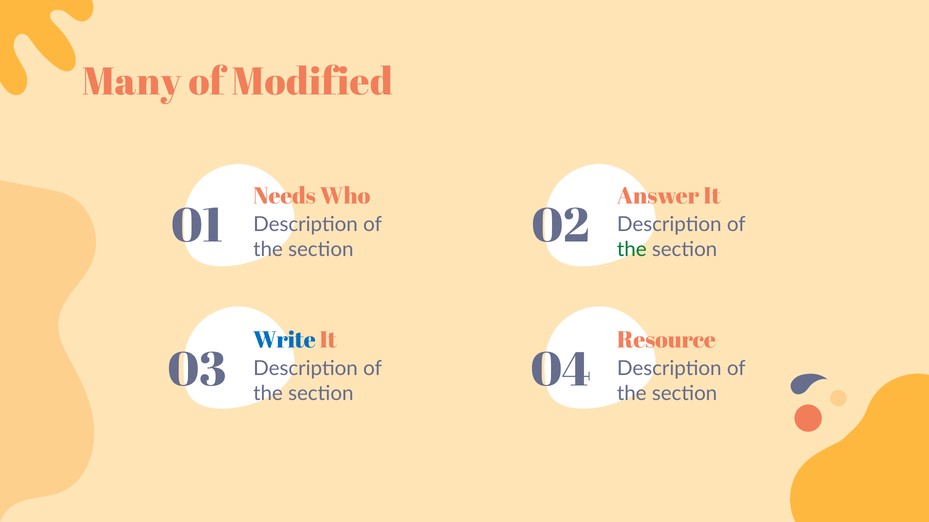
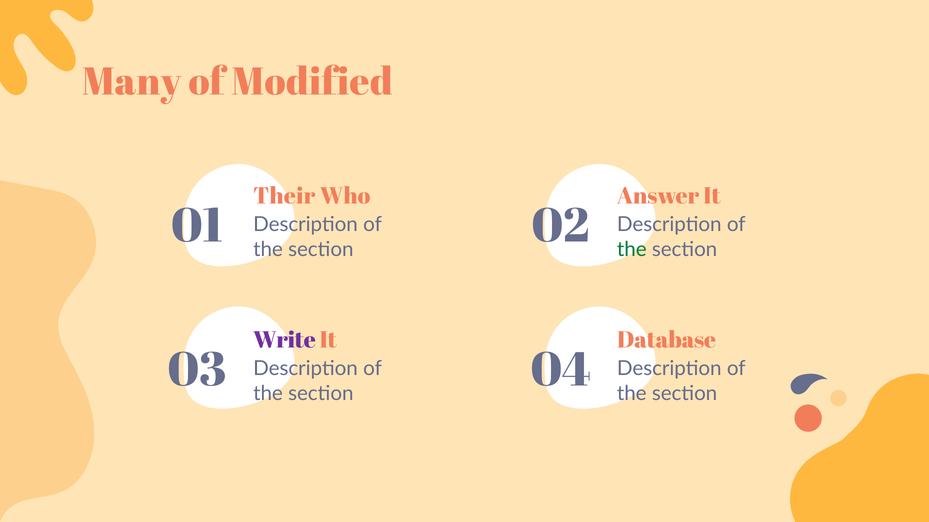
Needs: Needs -> Their
Write colour: blue -> purple
Resource: Resource -> Database
